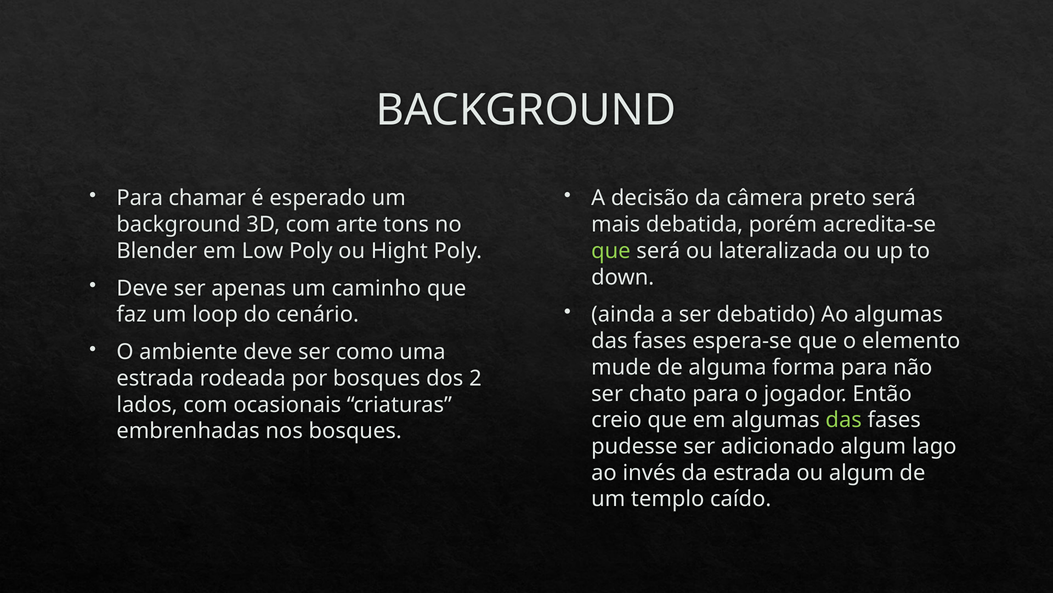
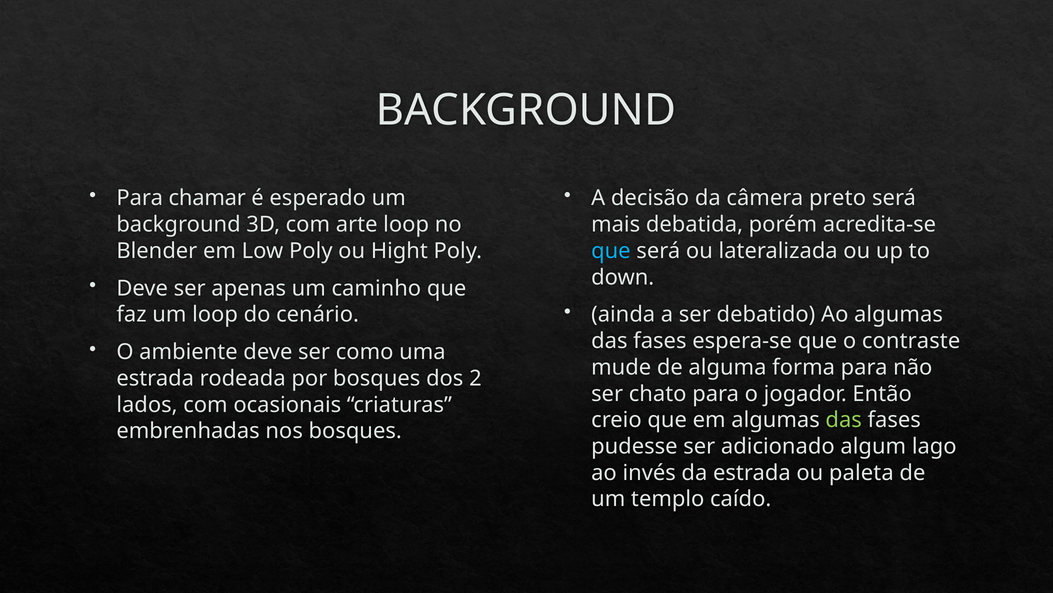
arte tons: tons -> loop
que at (611, 251) colour: light green -> light blue
elemento: elemento -> contraste
ou algum: algum -> paleta
